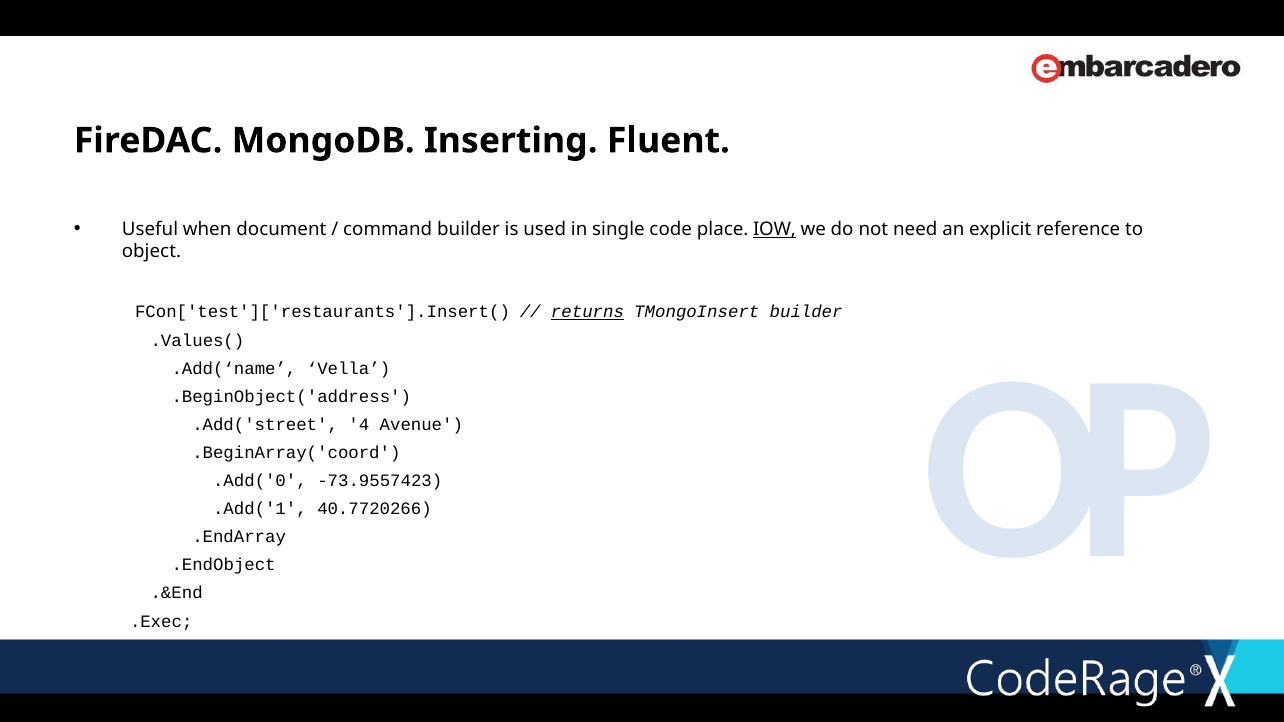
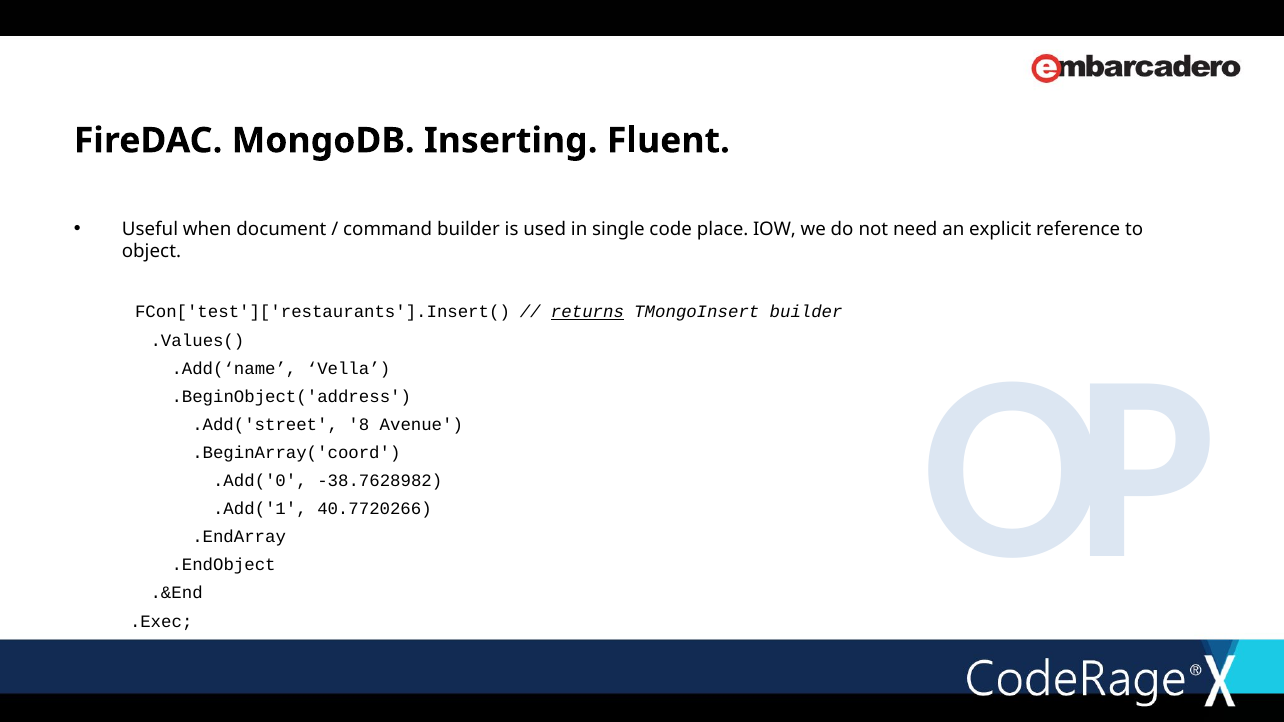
IOW underline: present -> none
4: 4 -> 8
-73.9557423: -73.9557423 -> -38.7628982
